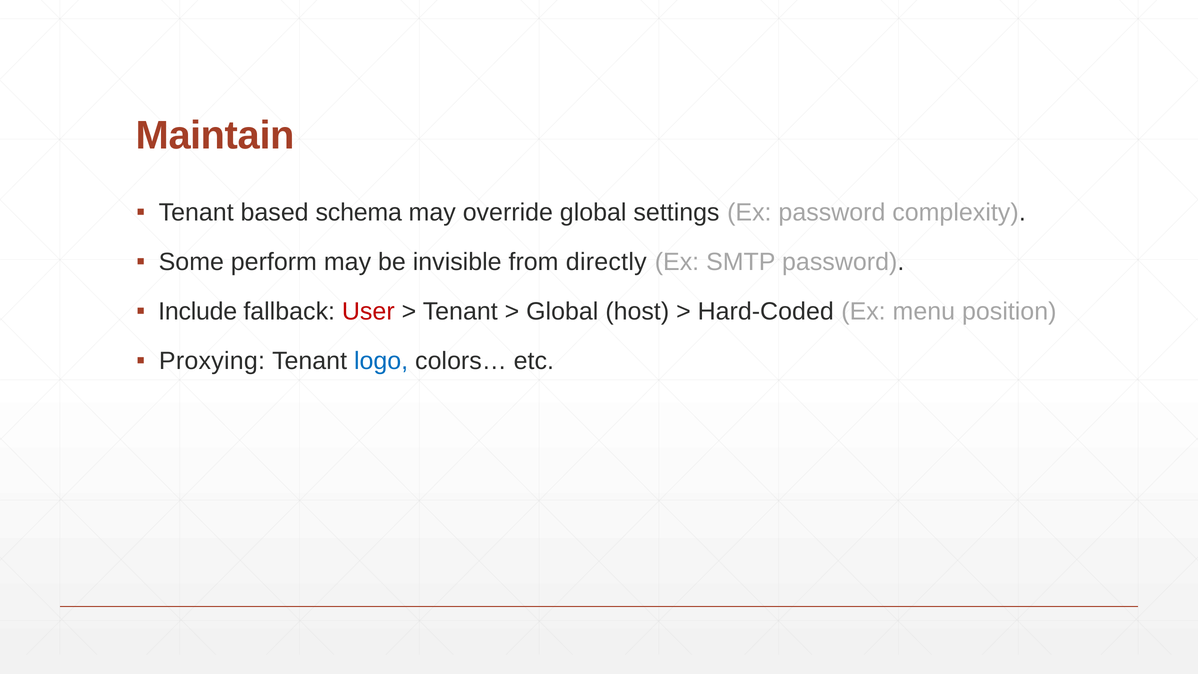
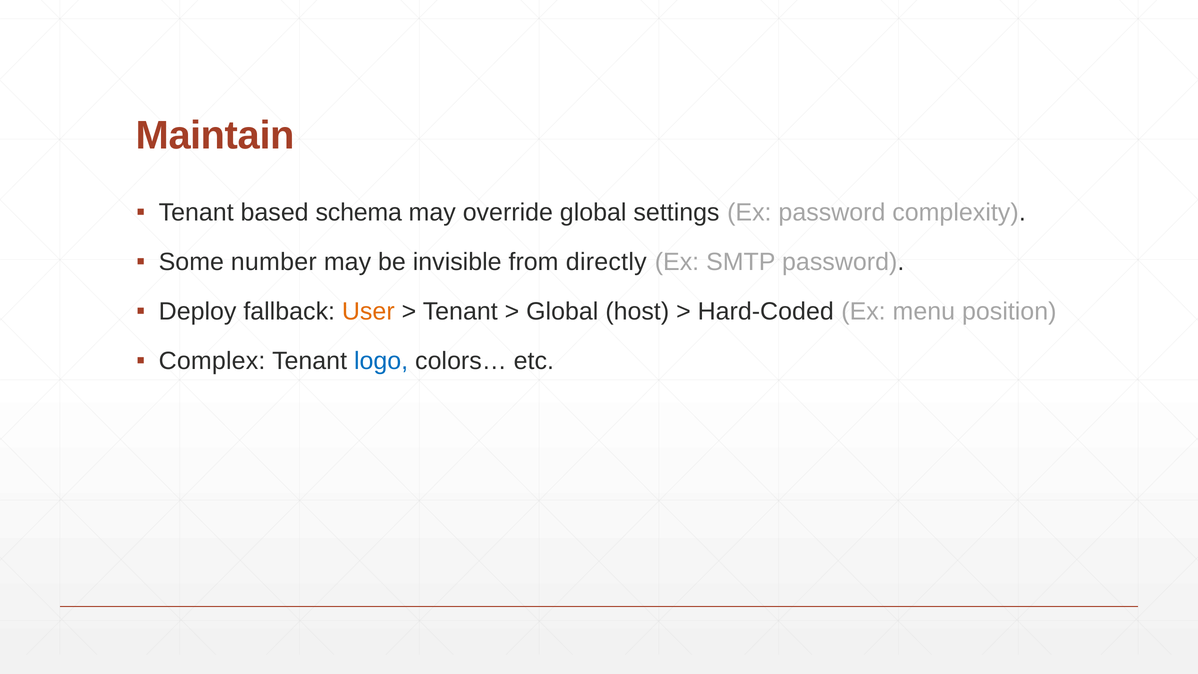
perform: perform -> number
Include: Include -> Deploy
User colour: red -> orange
Proxying: Proxying -> Complex
